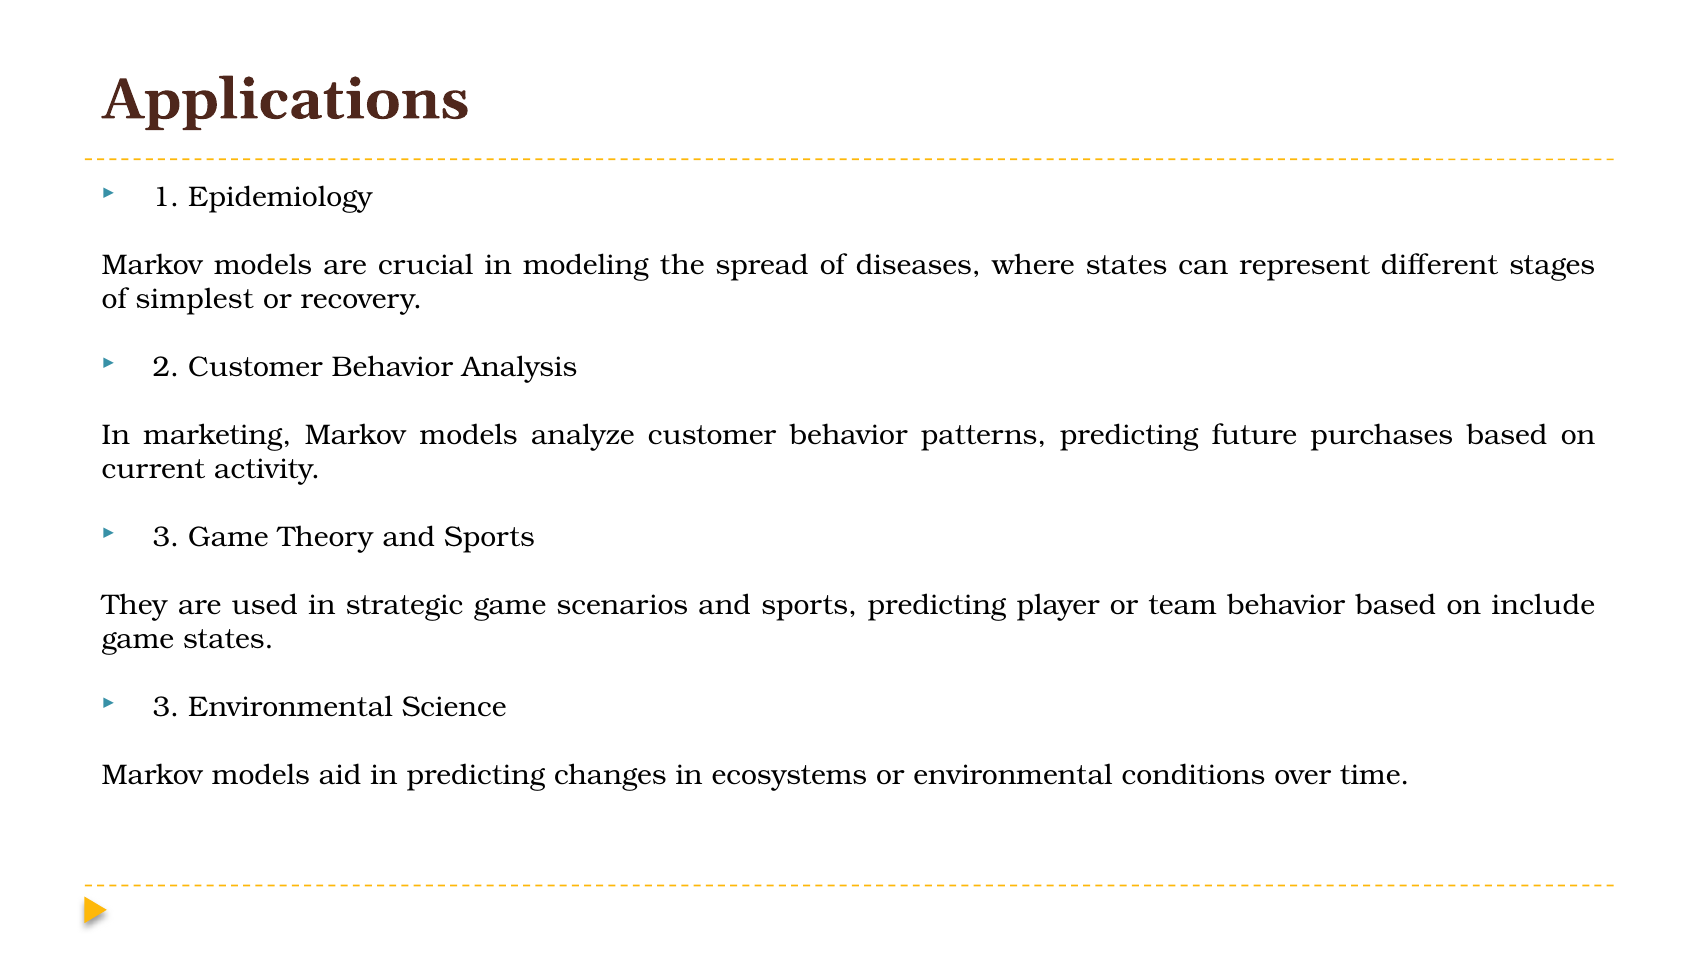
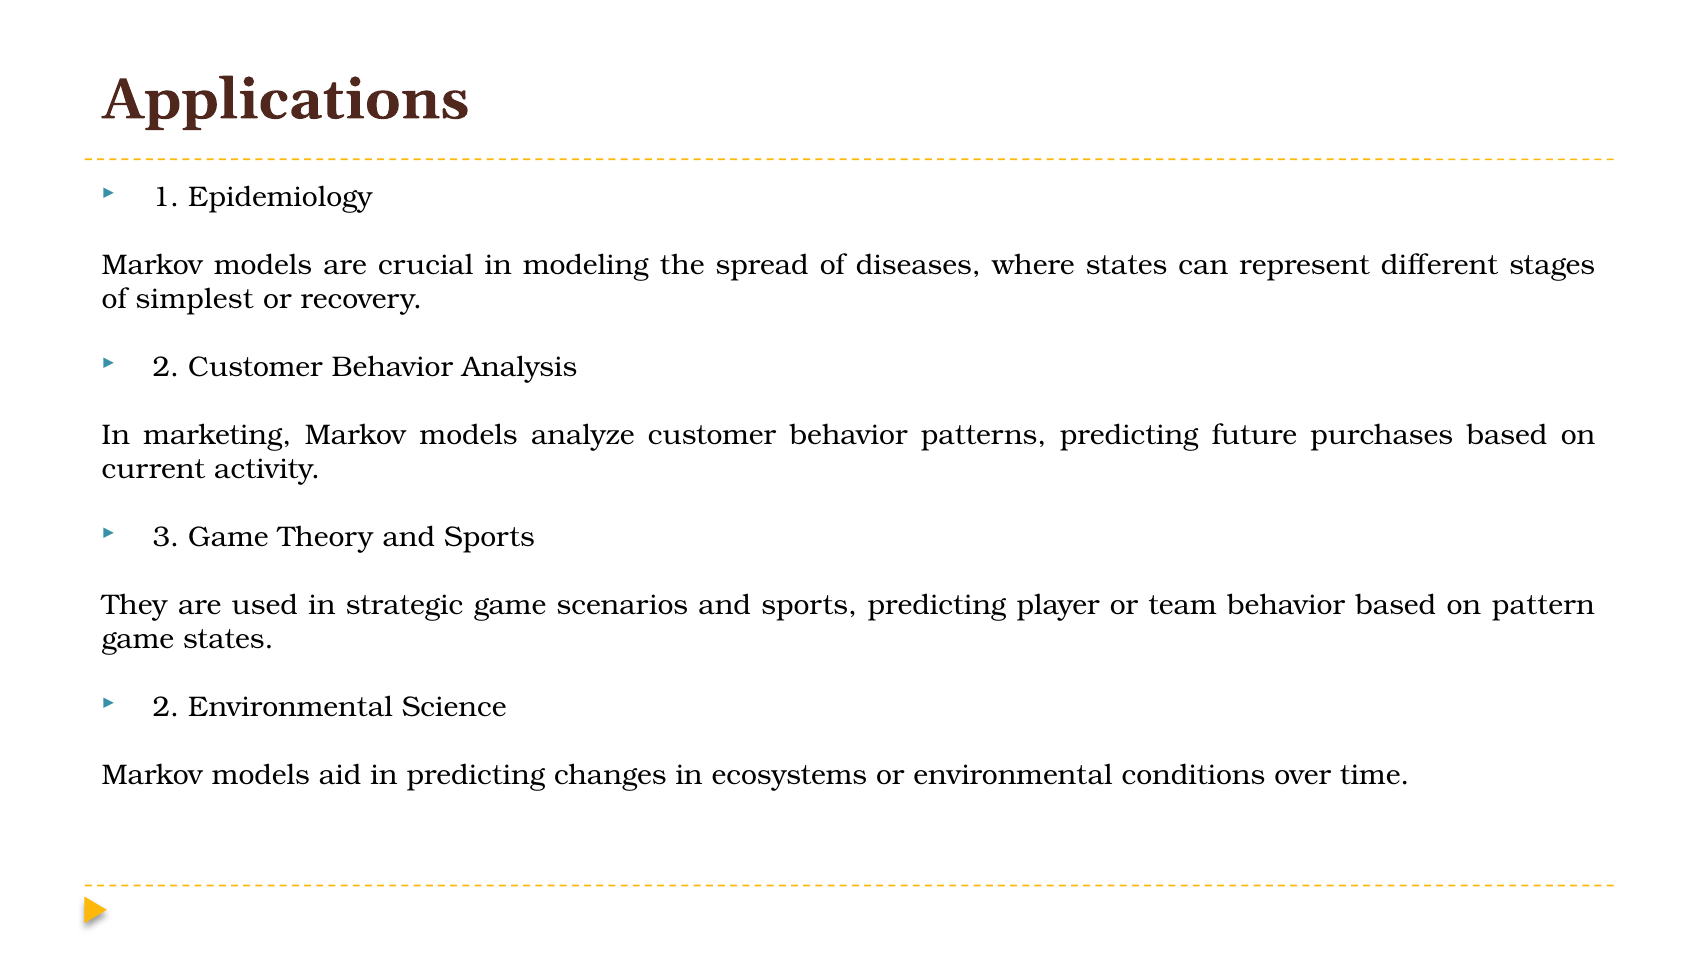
include: include -> pattern
3 at (166, 707): 3 -> 2
